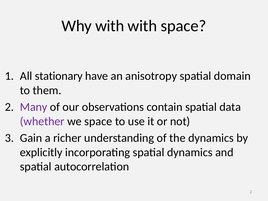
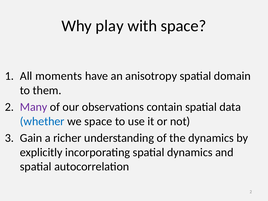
Why with: with -> play
stationary: stationary -> moments
whether colour: purple -> blue
